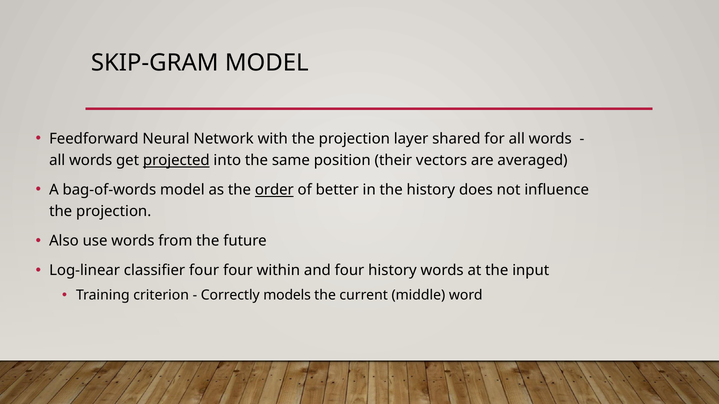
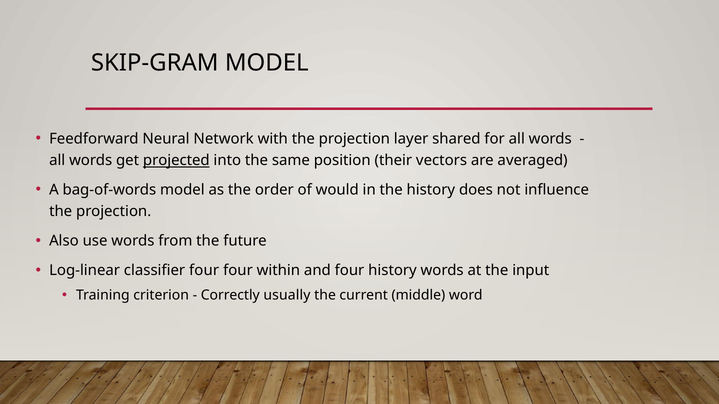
order underline: present -> none
better: better -> would
models: models -> usually
